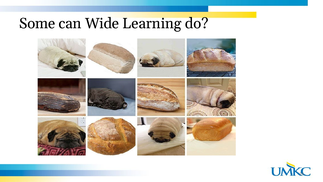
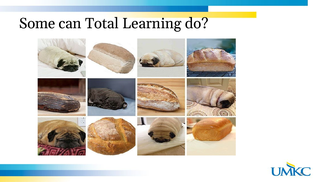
Wide: Wide -> Total
